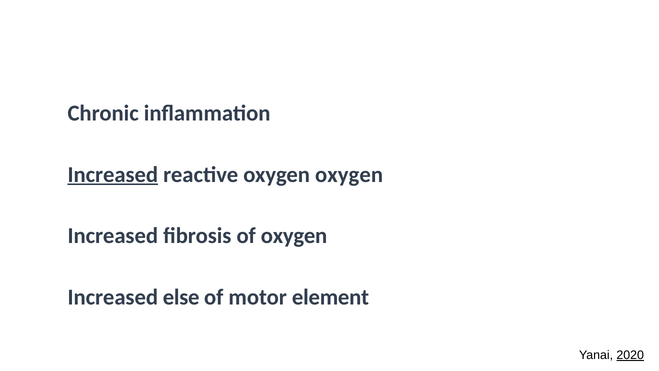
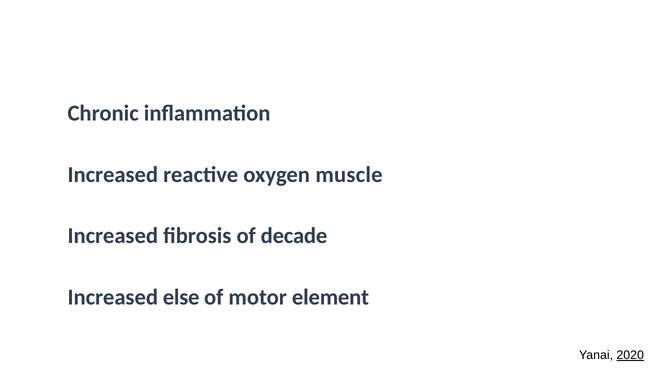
Increased at (113, 174) underline: present -> none
oxygen oxygen: oxygen -> muscle
of oxygen: oxygen -> decade
